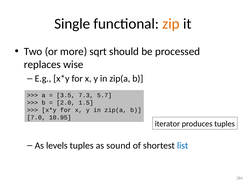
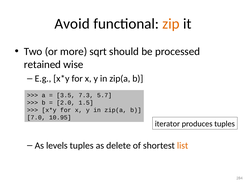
Single: Single -> Avoid
replaces: replaces -> retained
sound: sound -> delete
list colour: blue -> orange
